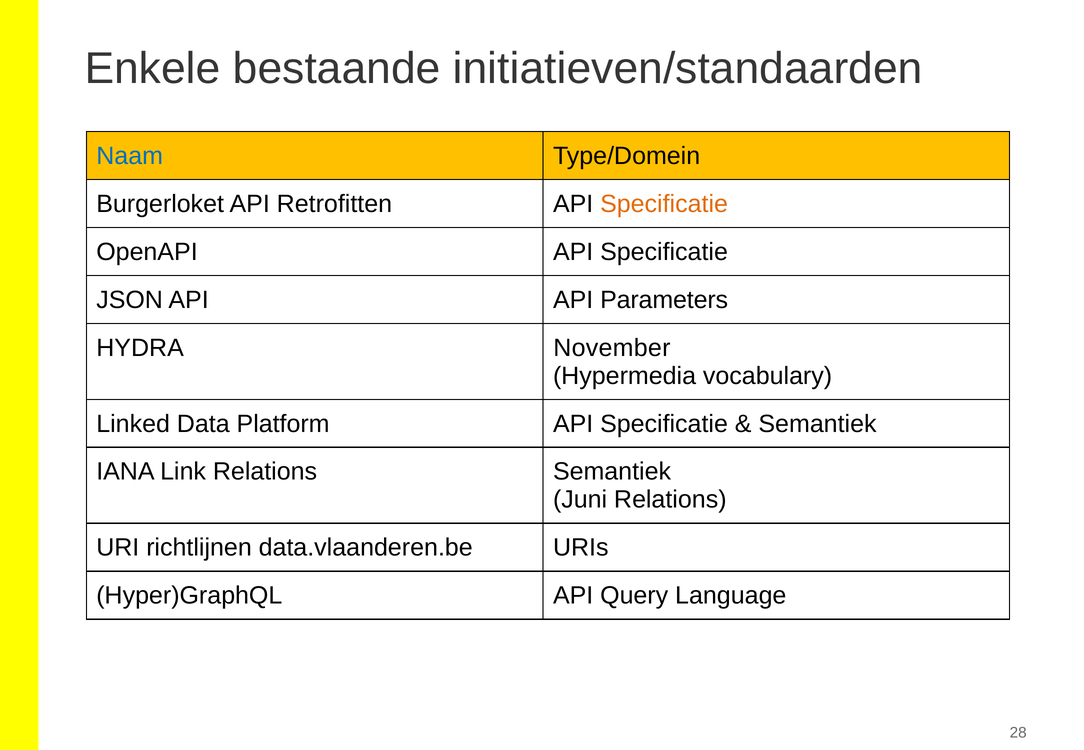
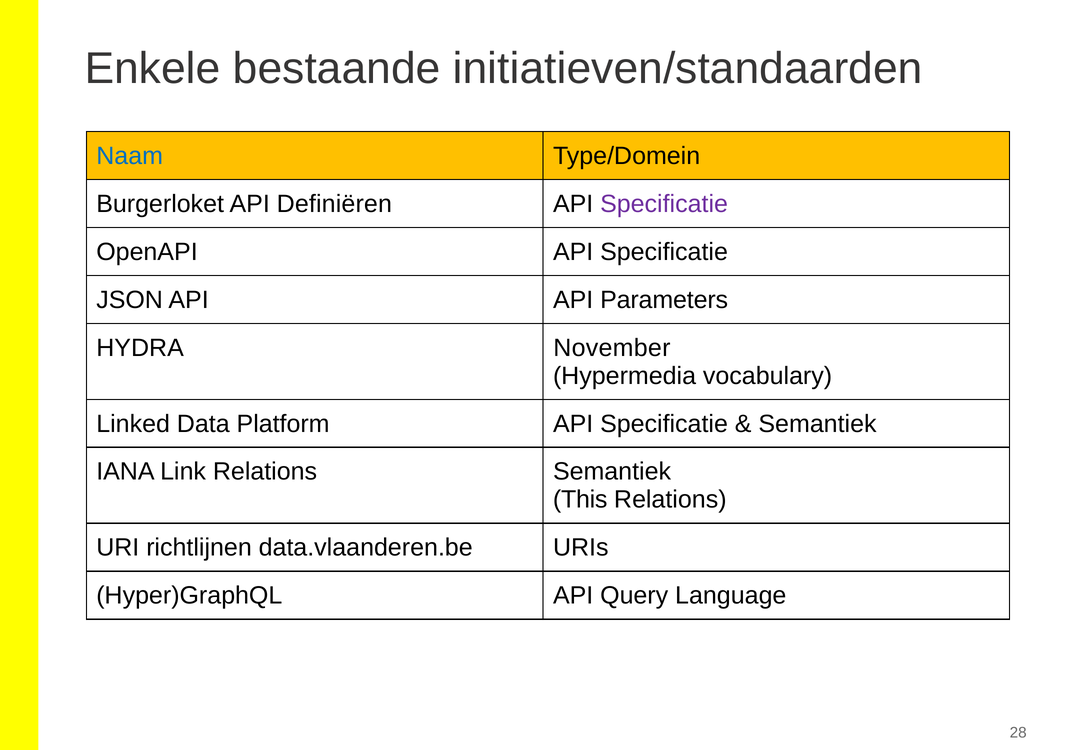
Retrofitten: Retrofitten -> Definiëren
Specificatie at (664, 204) colour: orange -> purple
Juni: Juni -> This
